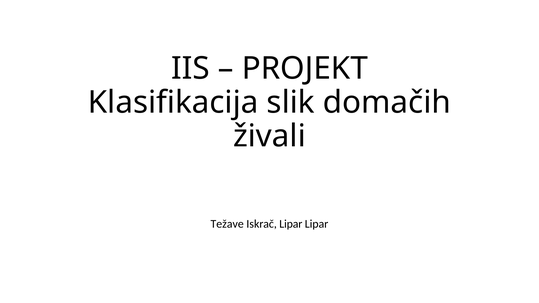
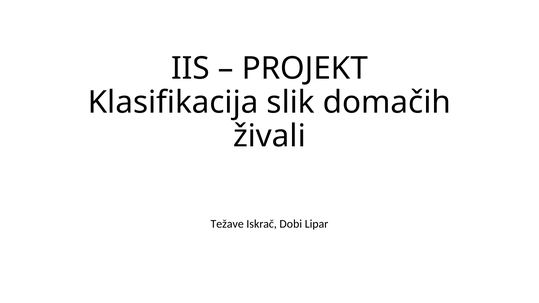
Iskrač Lipar: Lipar -> Dobi
